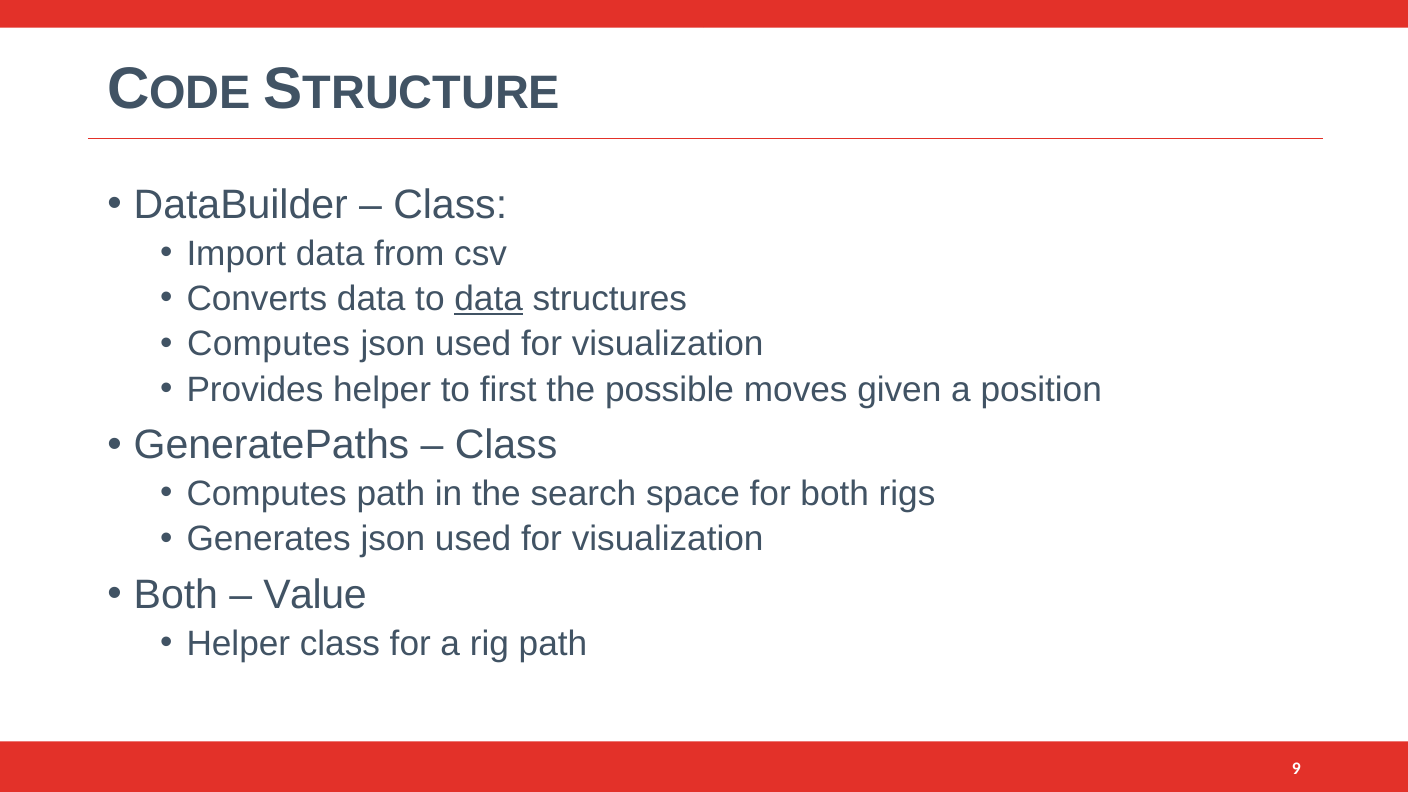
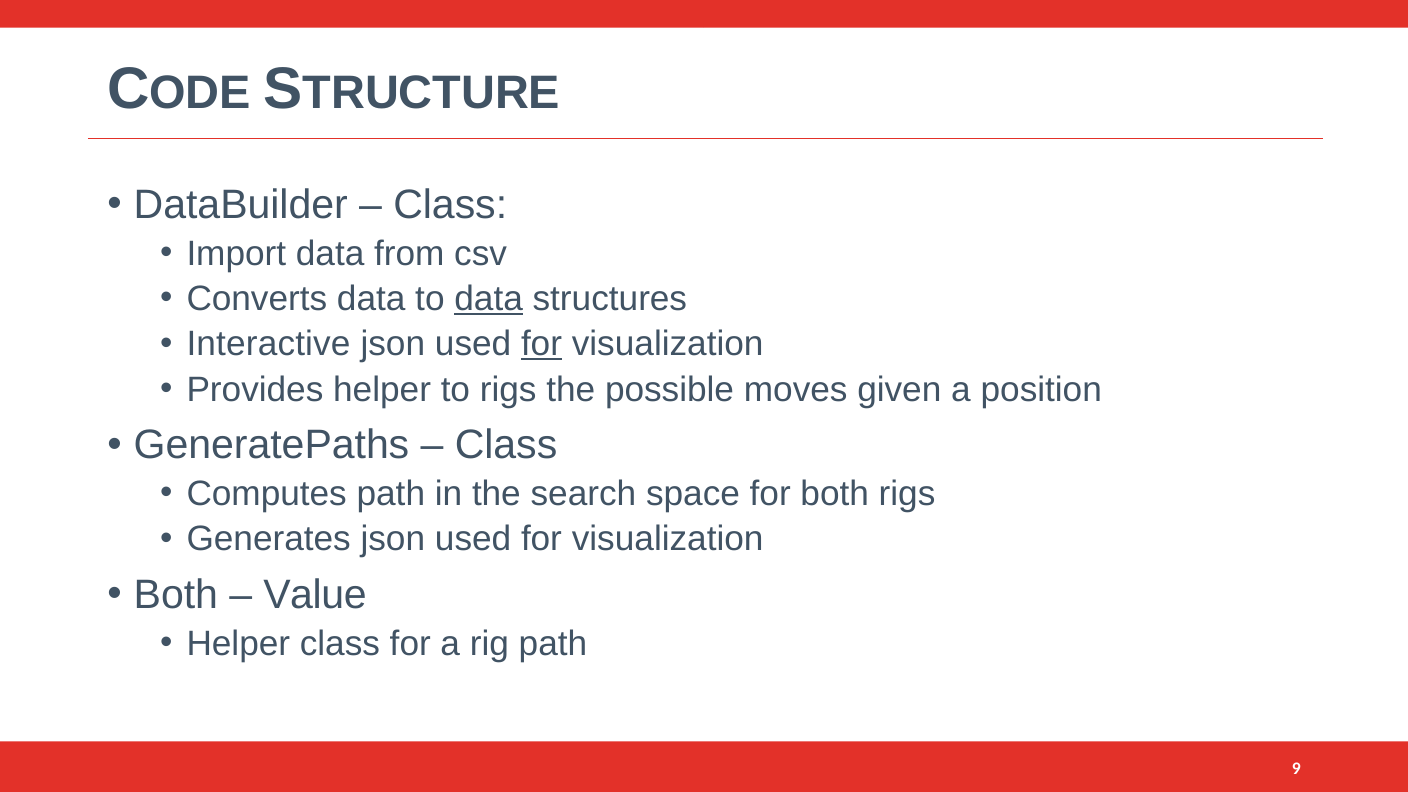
Computes at (268, 344): Computes -> Interactive
for at (542, 344) underline: none -> present
to first: first -> rigs
